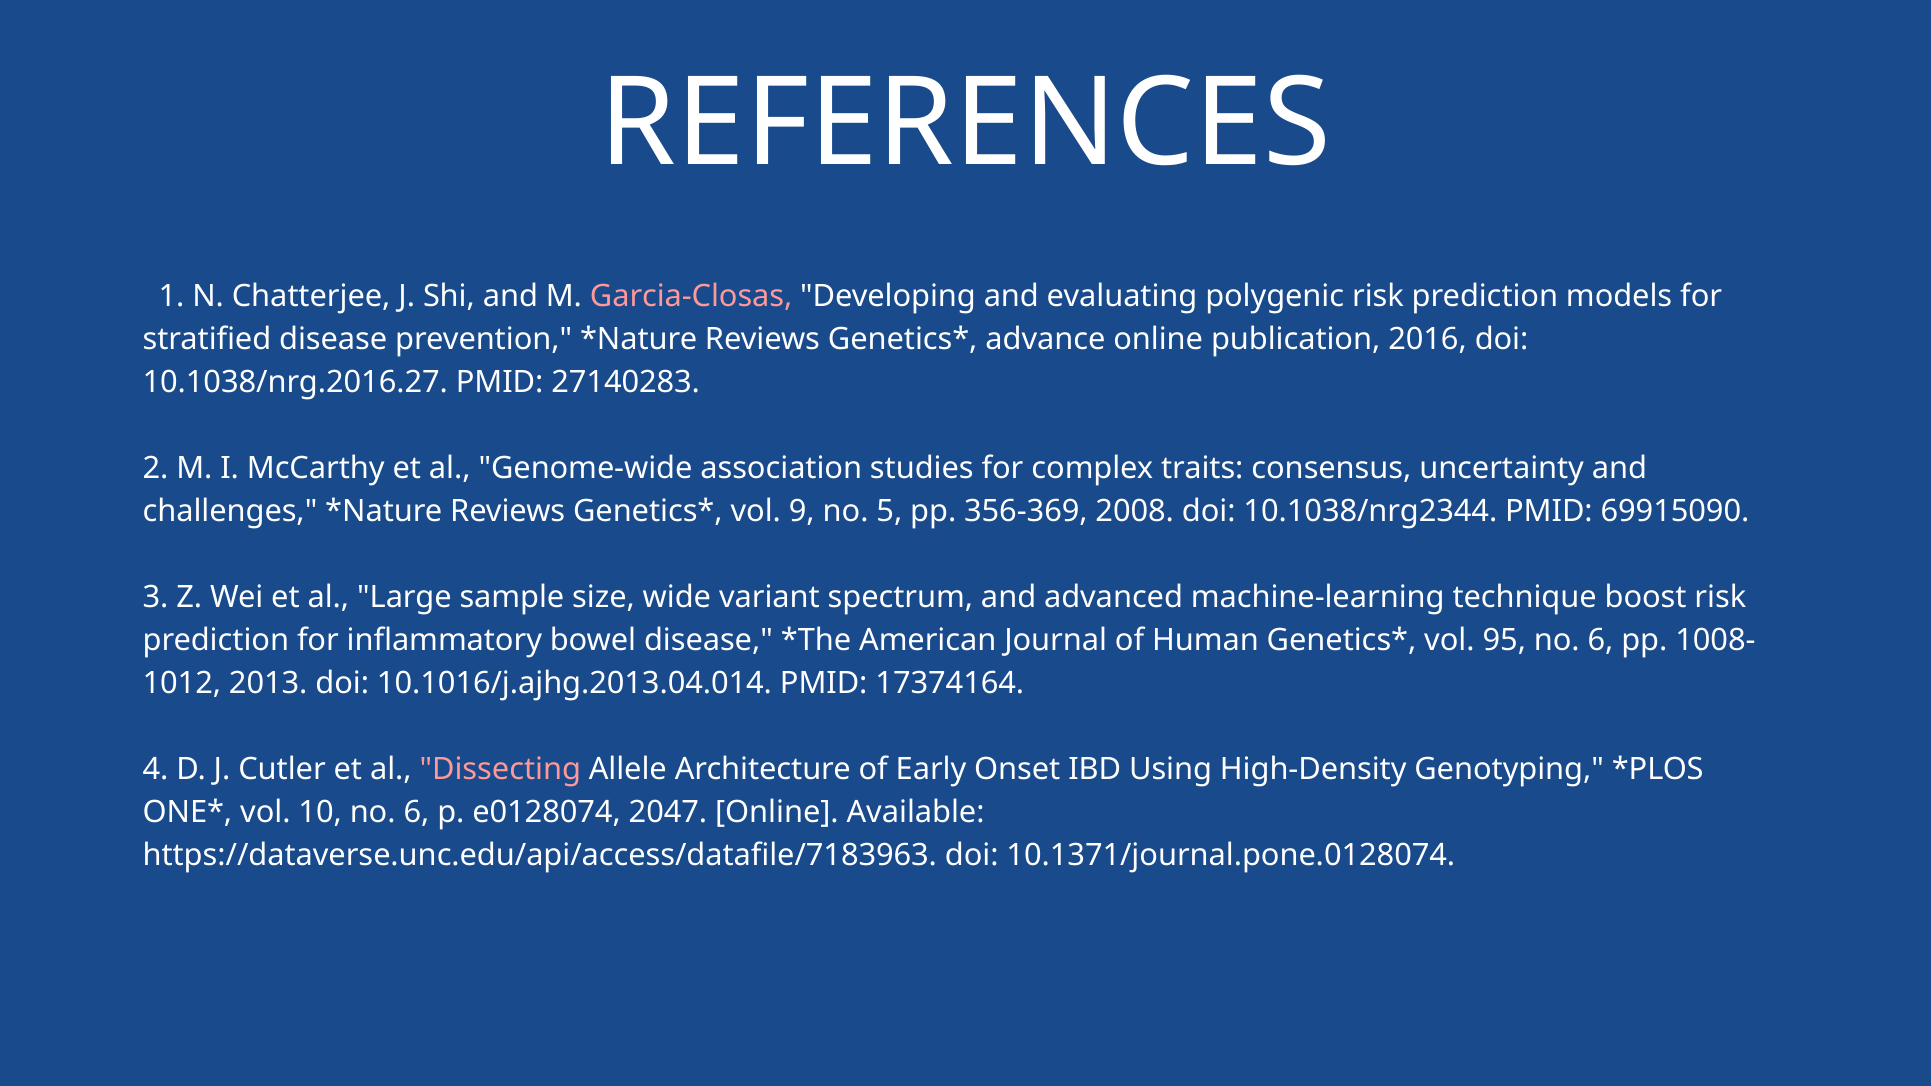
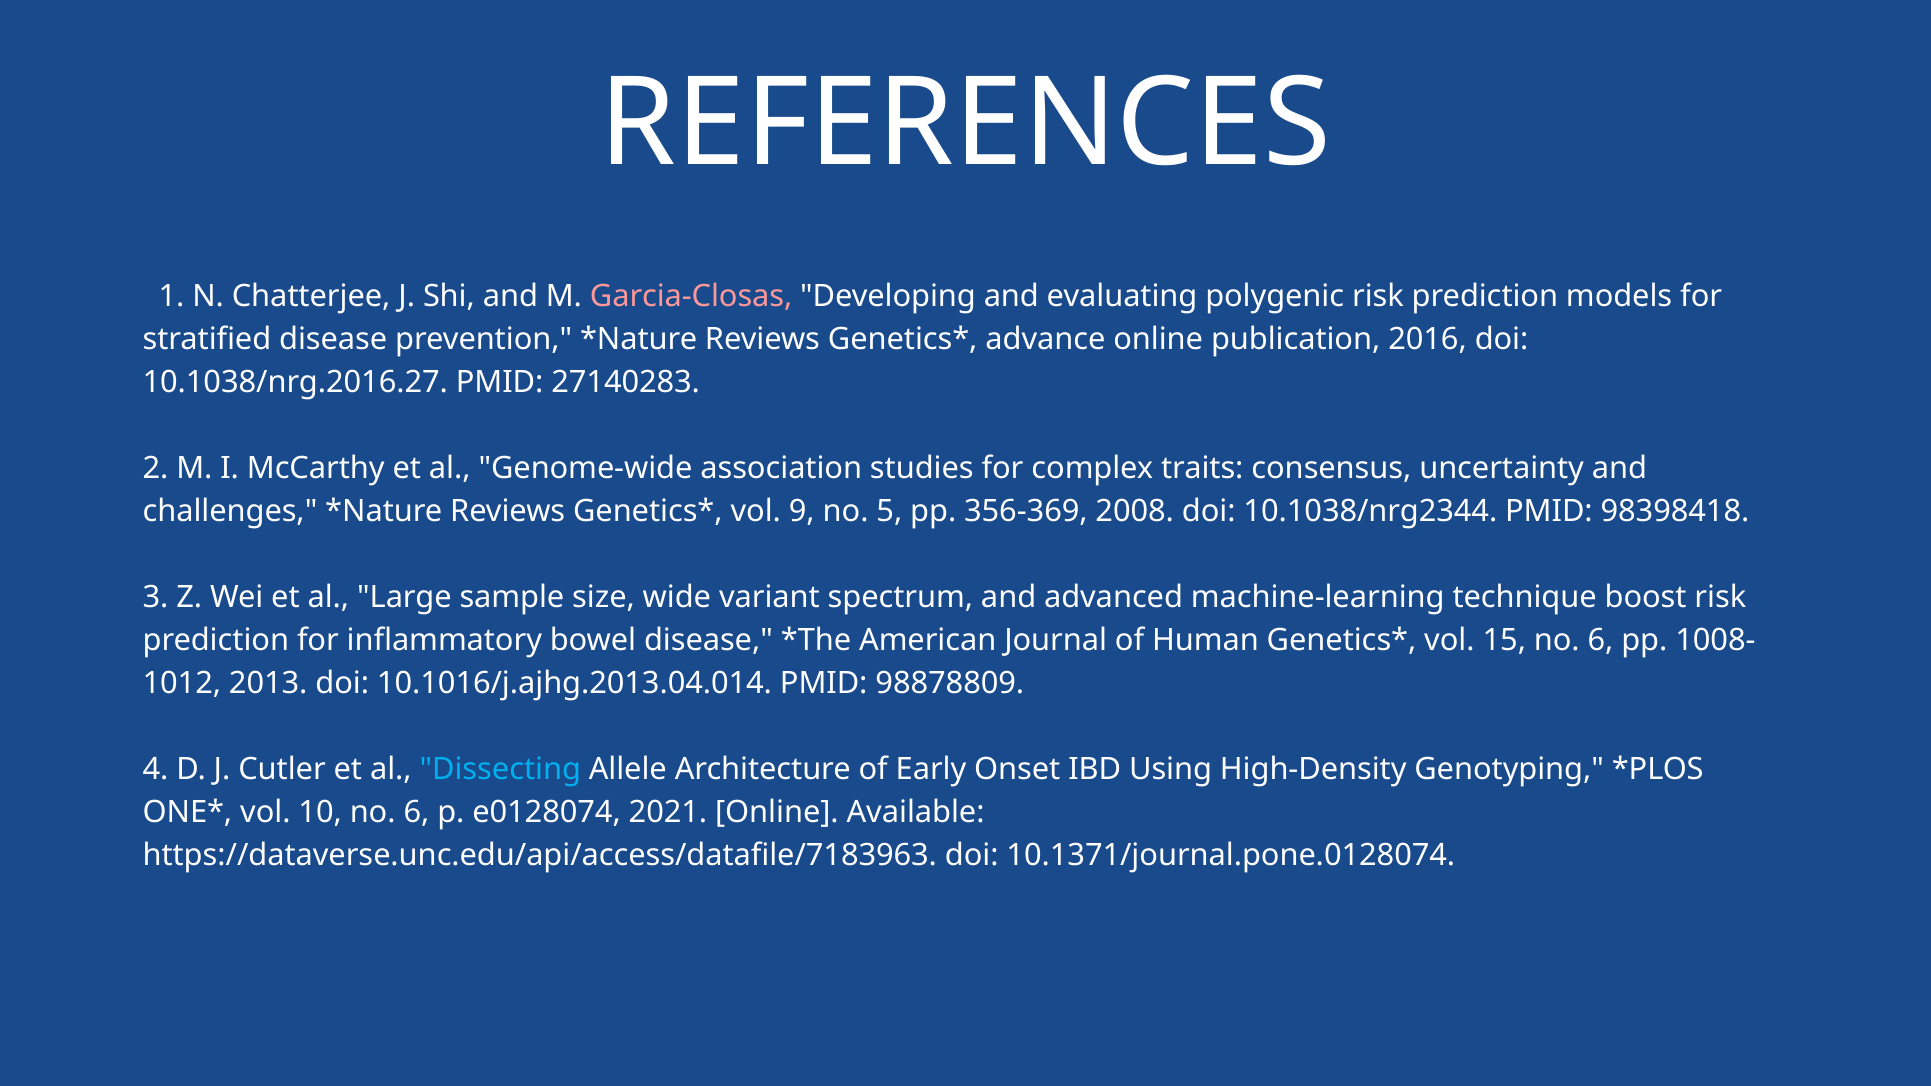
69915090: 69915090 -> 98398418
95: 95 -> 15
17374164: 17374164 -> 98878809
Dissecting colour: pink -> light blue
2047: 2047 -> 2021
